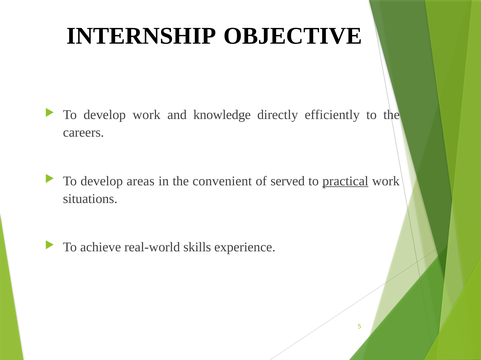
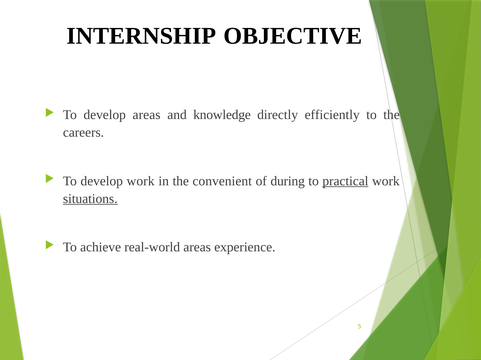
develop work: work -> areas
develop areas: areas -> work
served: served -> during
situations underline: none -> present
real-world skills: skills -> areas
